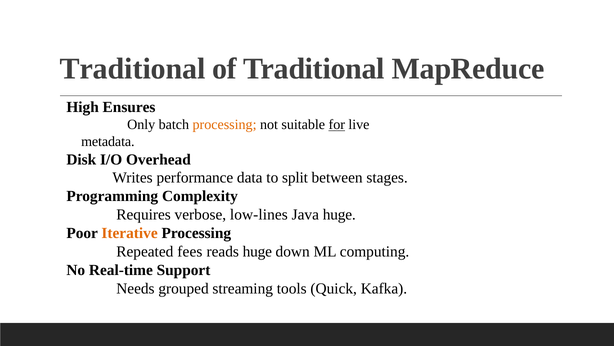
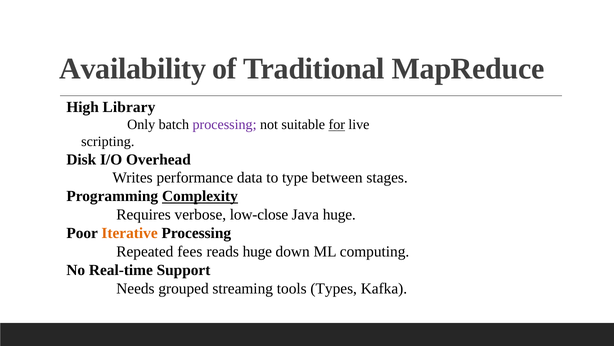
Traditional at (133, 69): Traditional -> Availability
Ensures: Ensures -> Library
processing at (225, 125) colour: orange -> purple
metadata: metadata -> scripting
split: split -> type
Complexity underline: none -> present
low-lines: low-lines -> low-close
Quick: Quick -> Types
